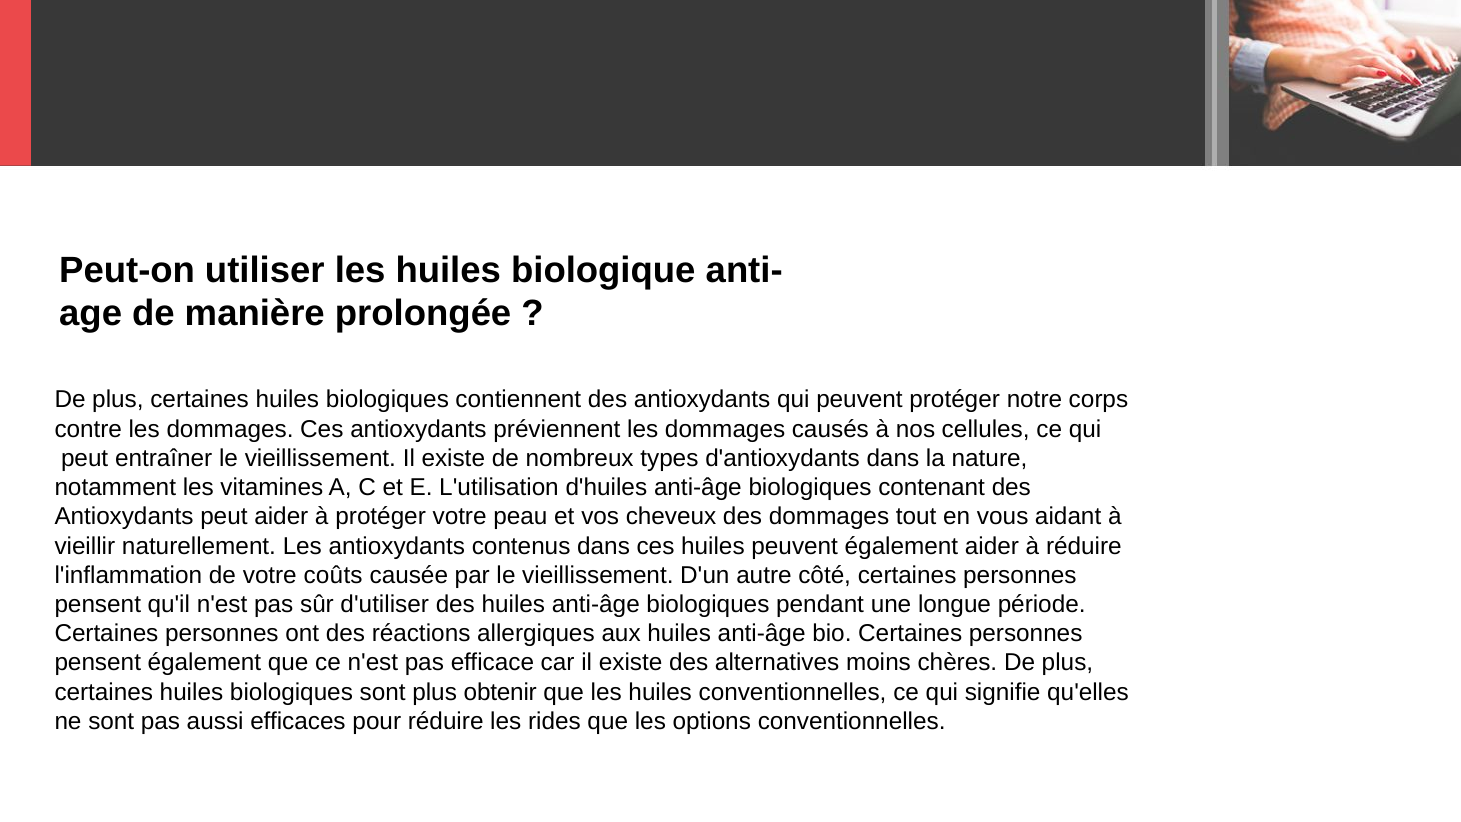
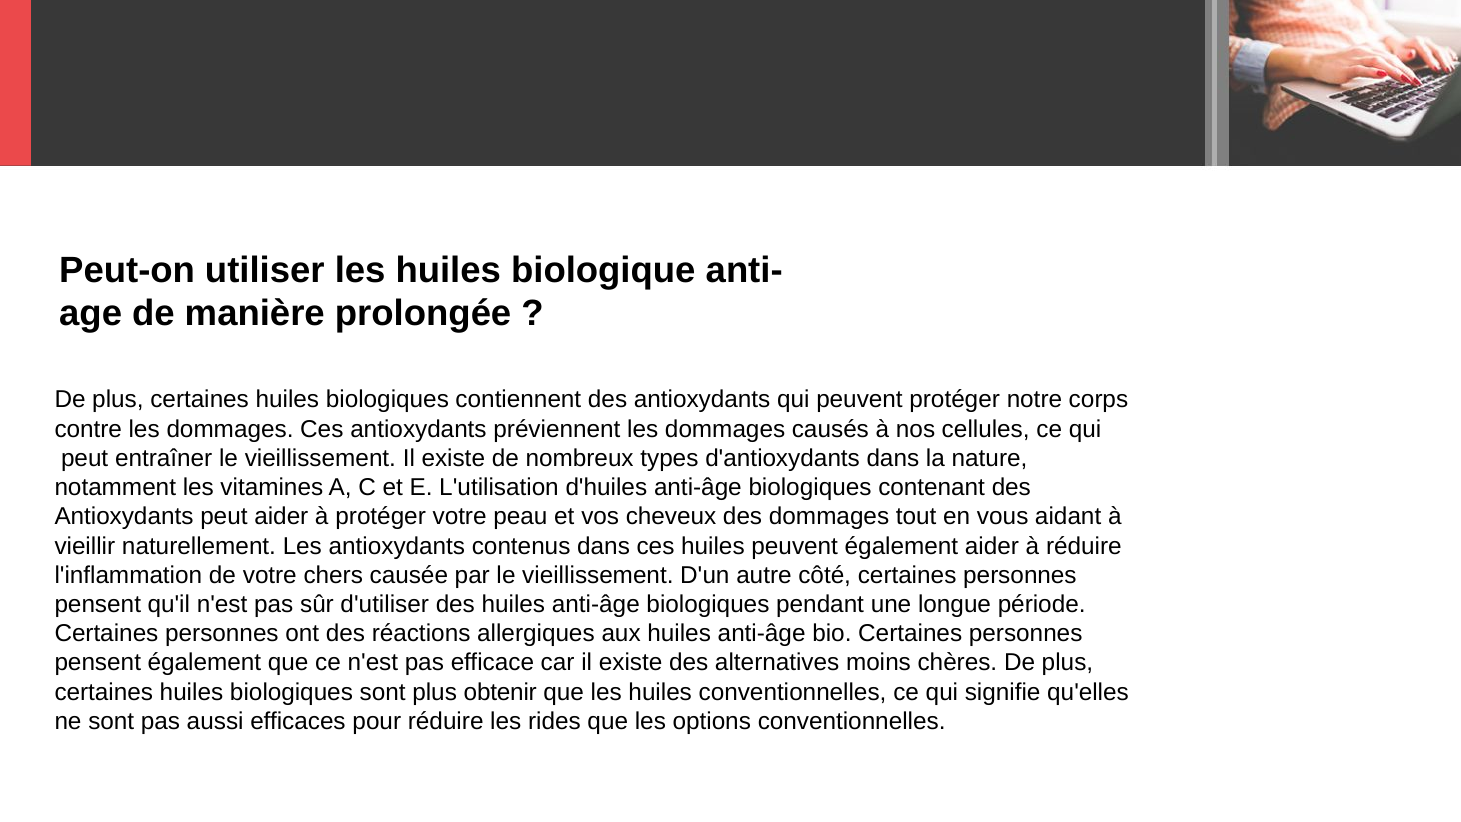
coûts: coûts -> chers
